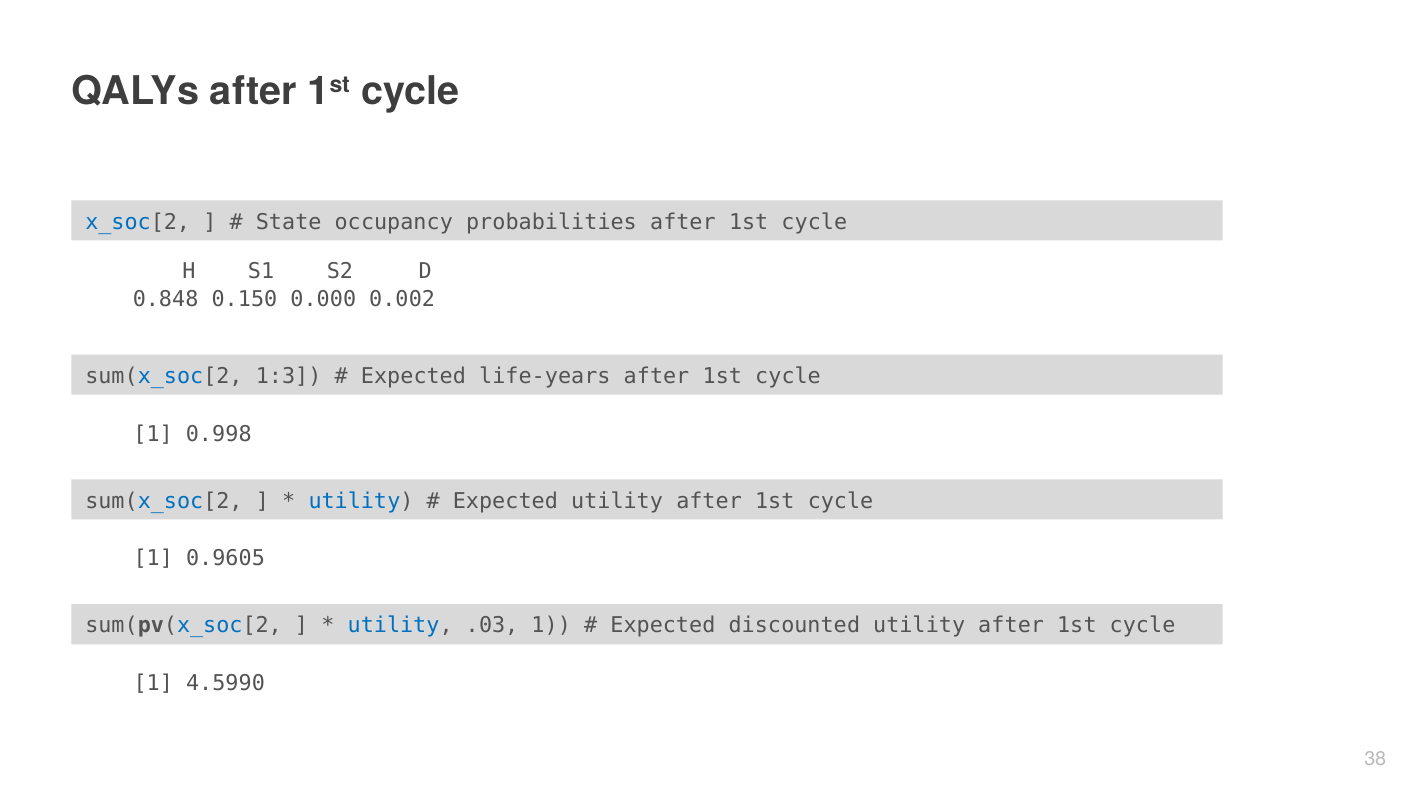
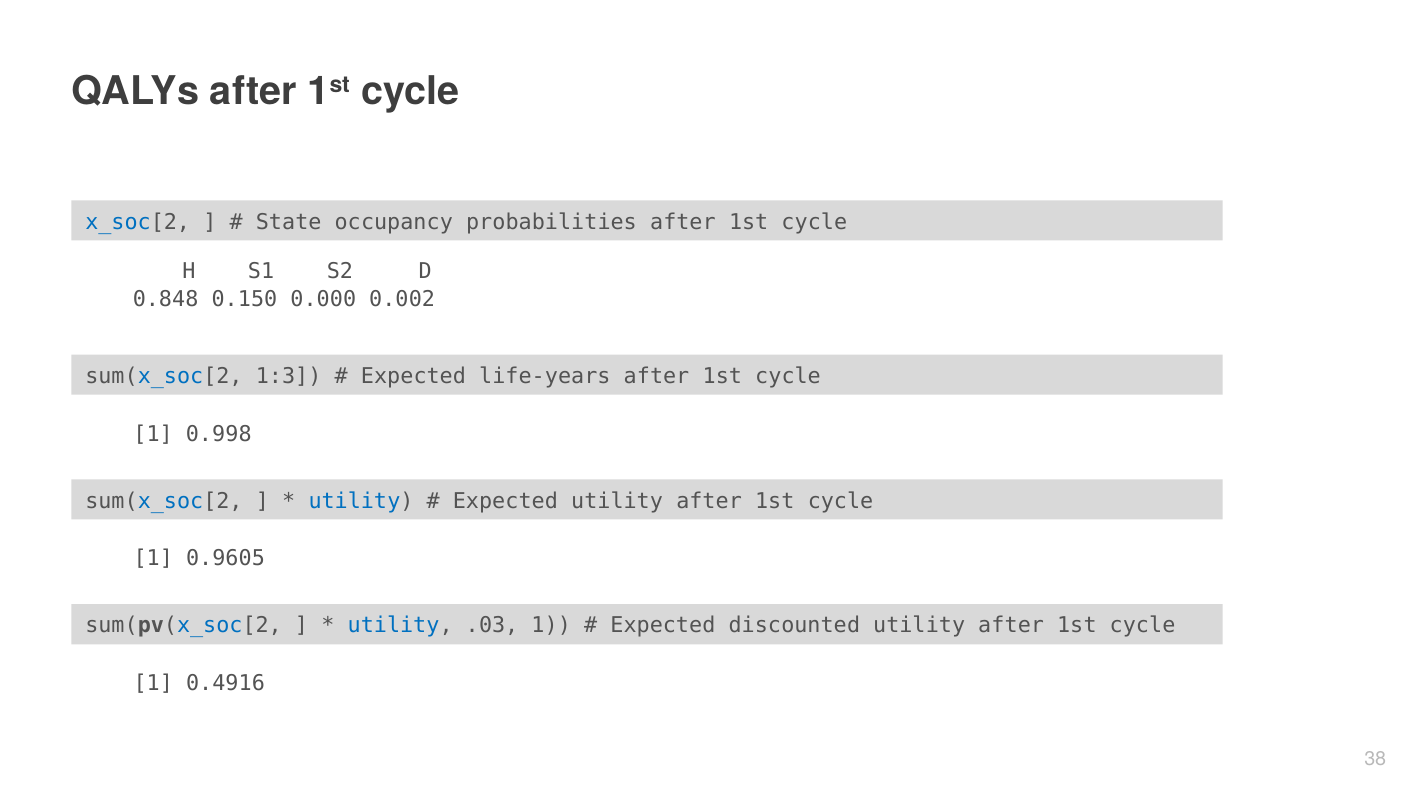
4.5990: 4.5990 -> 0.4916
